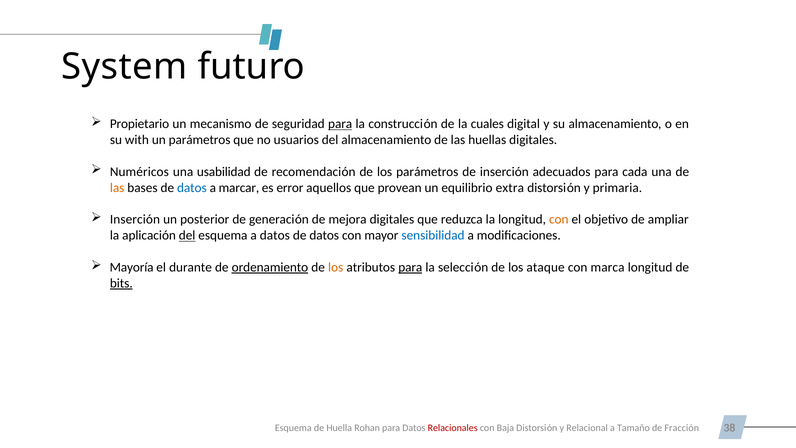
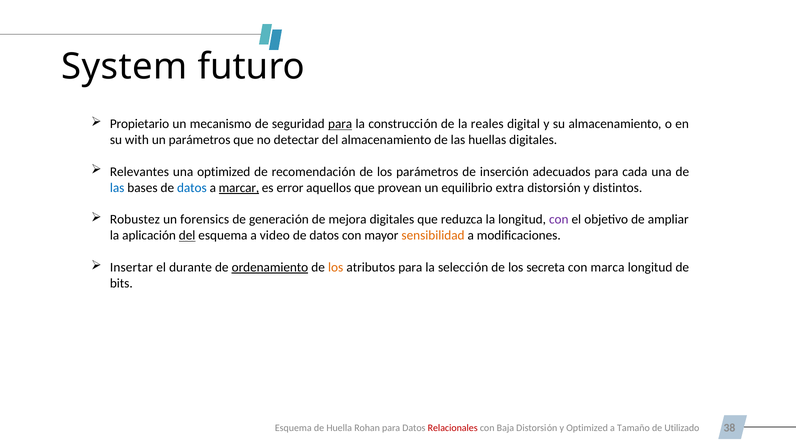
cuales: cuales -> reales
usuarios: usuarios -> detectar
Numéricos: Numéricos -> Relevantes
una usabilidad: usabilidad -> optimized
las at (117, 188) colour: orange -> blue
marcar underline: none -> present
primaria: primaria -> distintos
Inserción at (135, 219): Inserción -> Robustez
posterior: posterior -> forensics
con at (559, 219) colour: orange -> purple
a datos: datos -> video
sensibilidad colour: blue -> orange
Mayoría: Mayoría -> Insertar
para at (410, 267) underline: present -> none
ataque: ataque -> secreta
bits underline: present -> none
y Relacional: Relacional -> Optimized
Fracción: Fracción -> Utilizado
